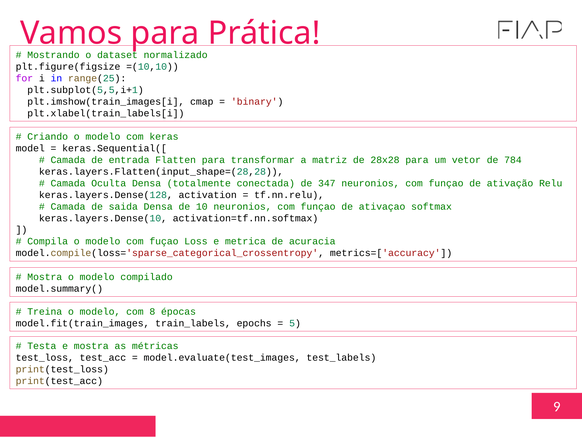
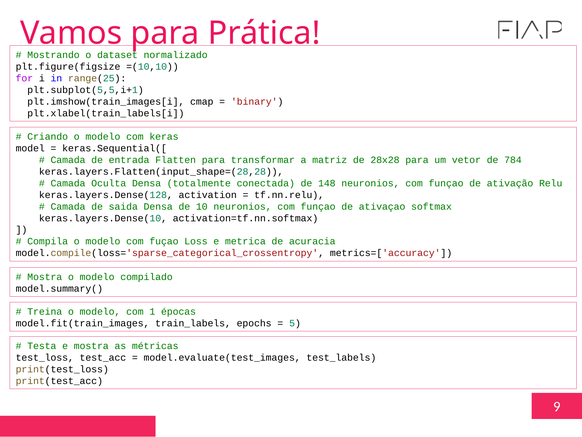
347: 347 -> 148
8: 8 -> 1
